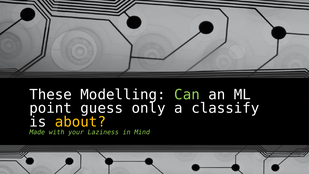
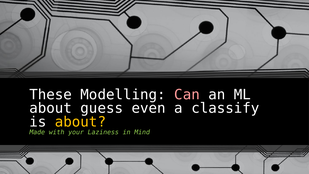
Can colour: light green -> pink
point at (51, 108): point -> about
only: only -> even
